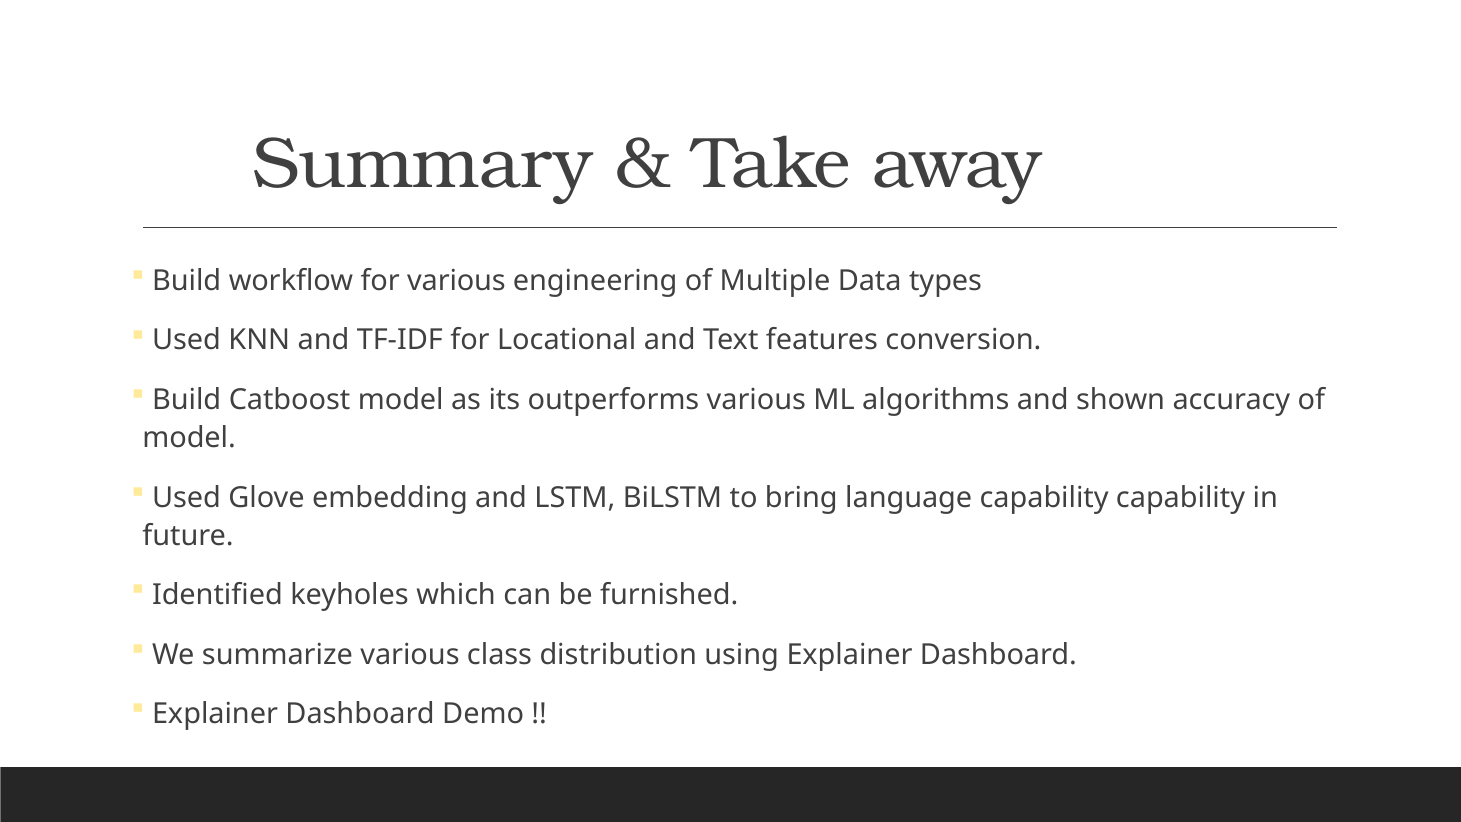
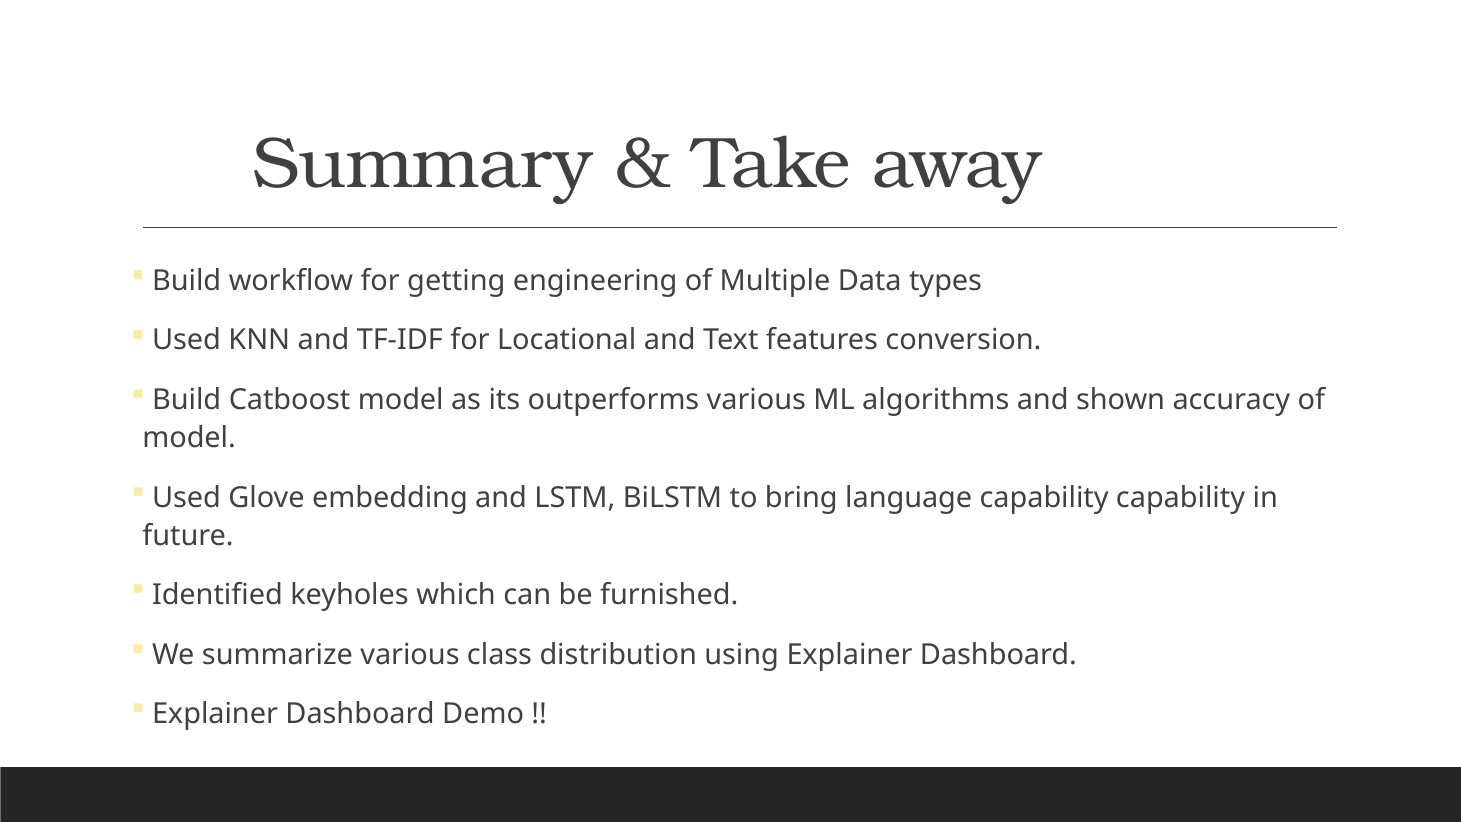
for various: various -> getting
